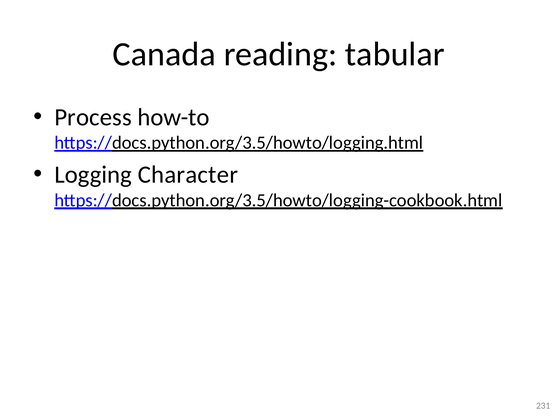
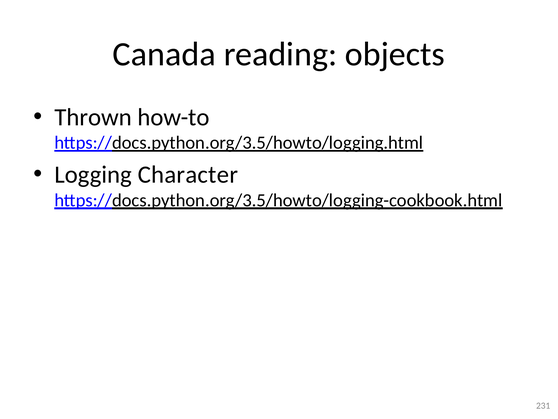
tabular: tabular -> objects
Process: Process -> Thrown
